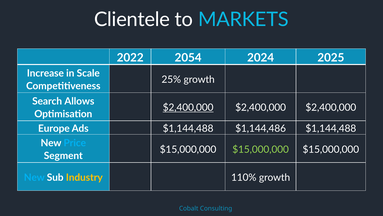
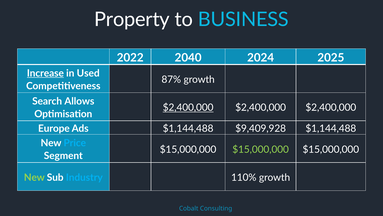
Clientele: Clientele -> Property
MARKETS: MARKETS -> BUSINESS
2054: 2054 -> 2040
Increase underline: none -> present
Scale: Scale -> Used
25%: 25% -> 87%
$1,144,486: $1,144,486 -> $9,409,928
New at (34, 177) colour: light blue -> light green
Industry colour: yellow -> light blue
